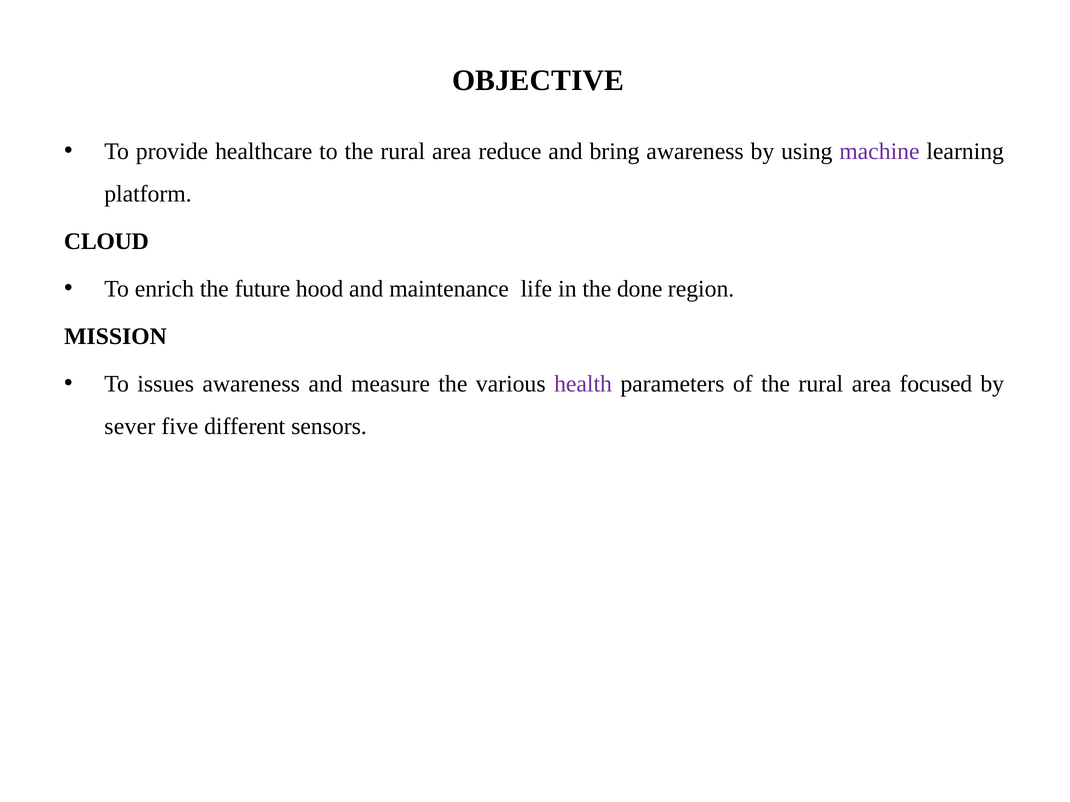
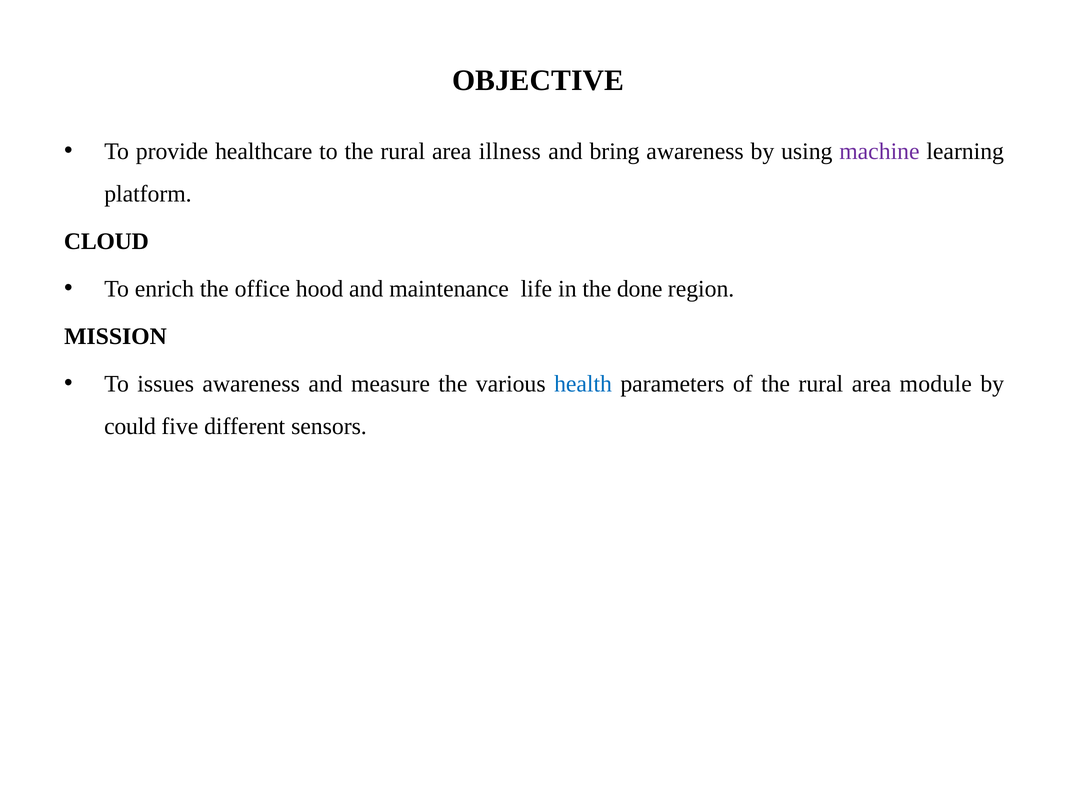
reduce: reduce -> illness
future: future -> office
health colour: purple -> blue
focused: focused -> module
sever: sever -> could
